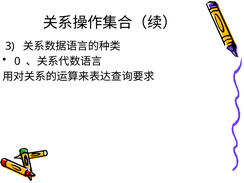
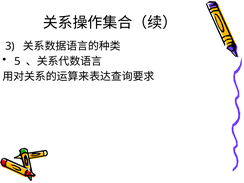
0: 0 -> 5
